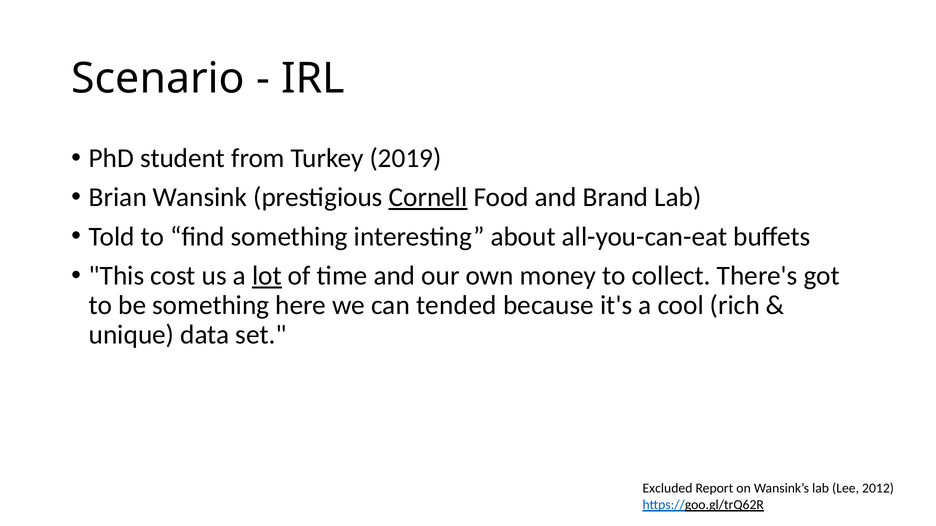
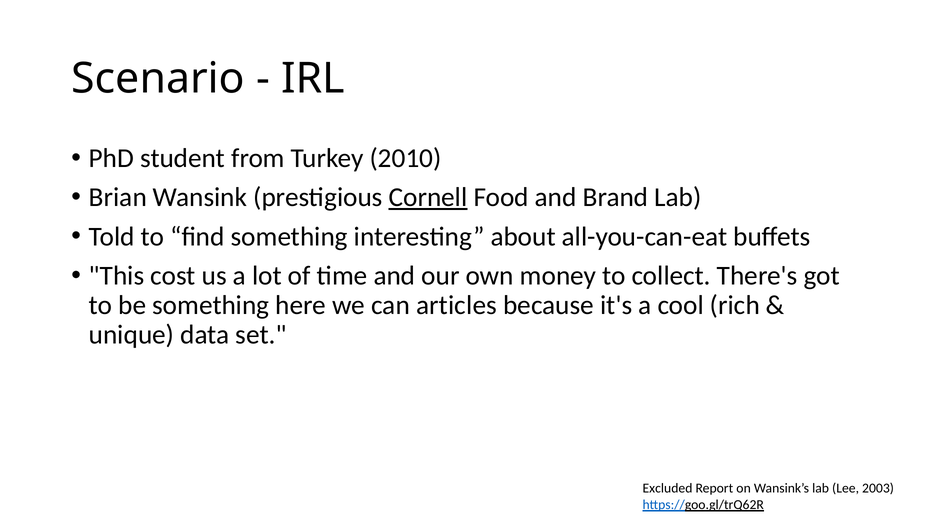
2019: 2019 -> 2010
lot underline: present -> none
tended: tended -> articles
2012: 2012 -> 2003
